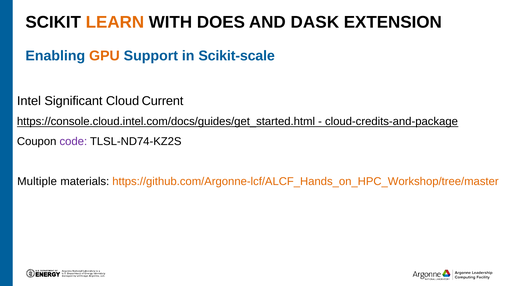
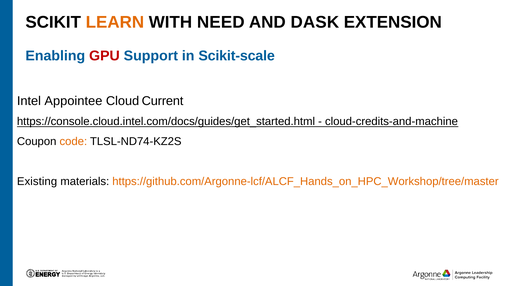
DOES: DOES -> NEED
GPU colour: orange -> red
Significant: Significant -> Appointee
cloud-credits-and-package: cloud-credits-and-package -> cloud-credits-and-machine
code colour: purple -> orange
Multiple: Multiple -> Existing
